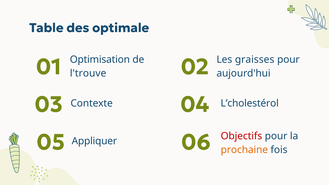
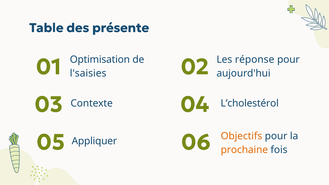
optimale: optimale -> présente
l'trouve: l'trouve -> l'saisies
graisses: graisses -> réponse
Objectifs colour: red -> orange
